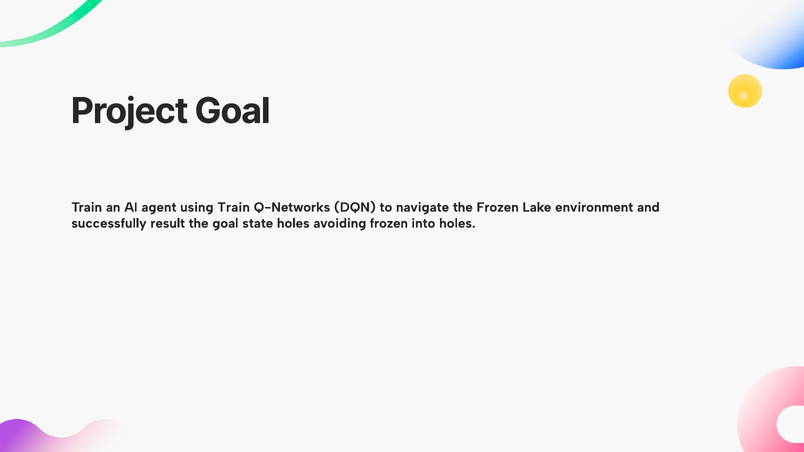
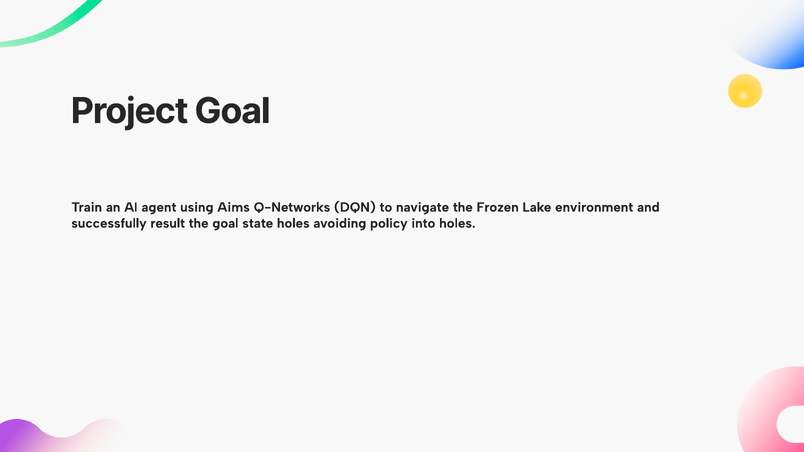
using Train: Train -> Aims
avoiding frozen: frozen -> policy
